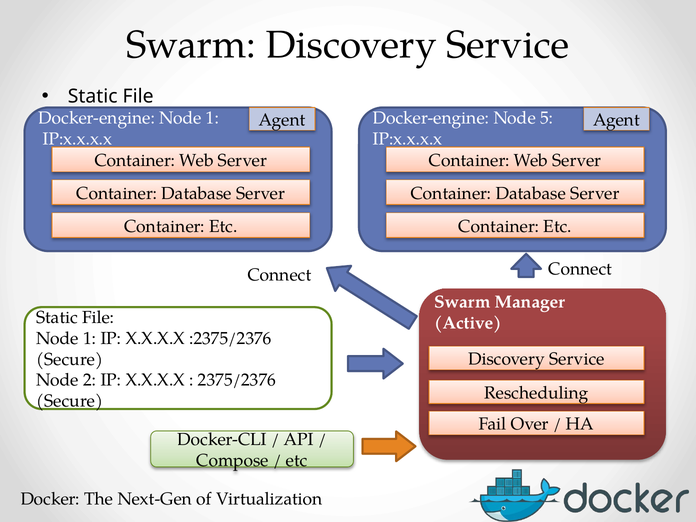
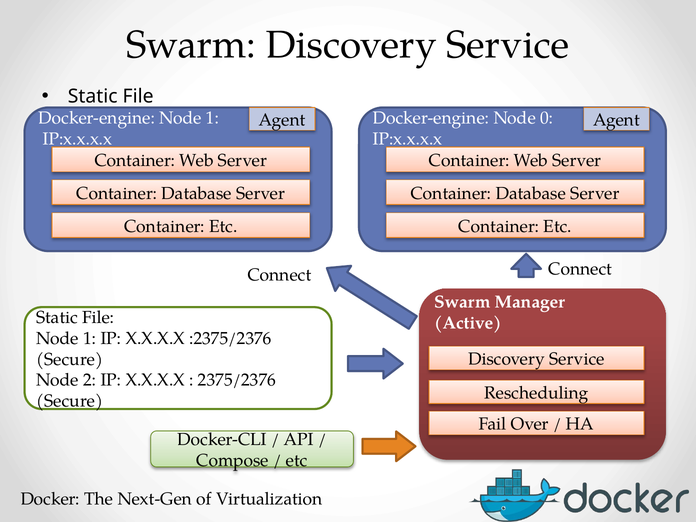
5: 5 -> 0
